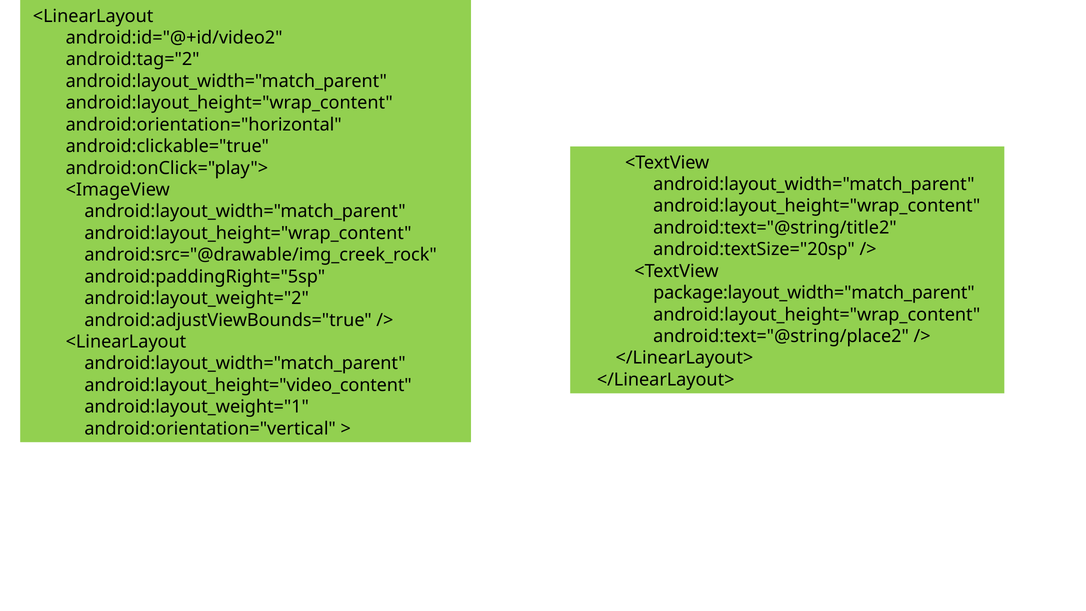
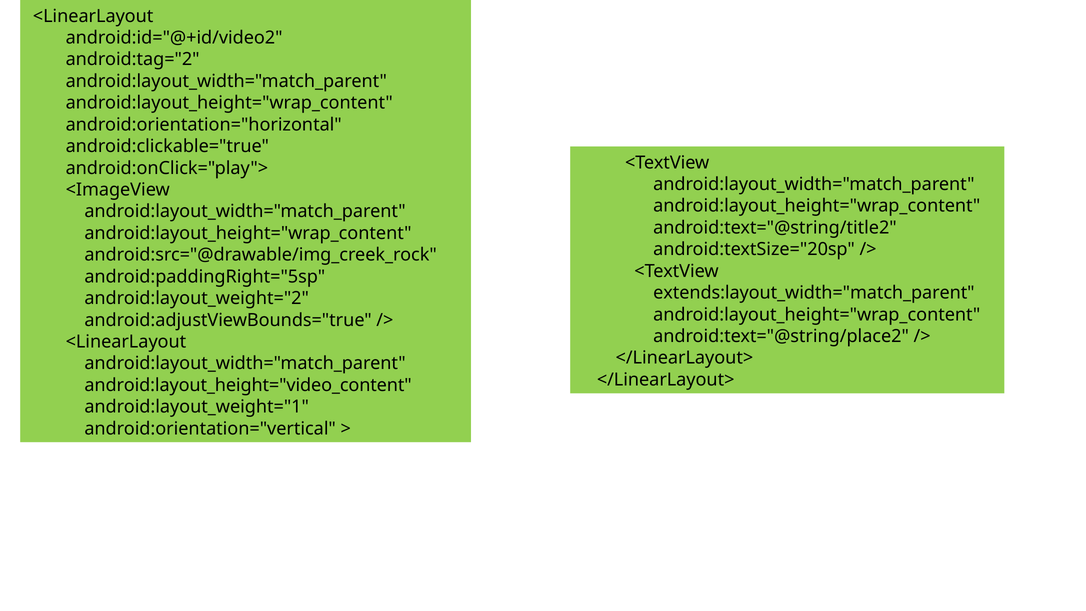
package:layout_width="match_parent: package:layout_width="match_parent -> extends:layout_width="match_parent
